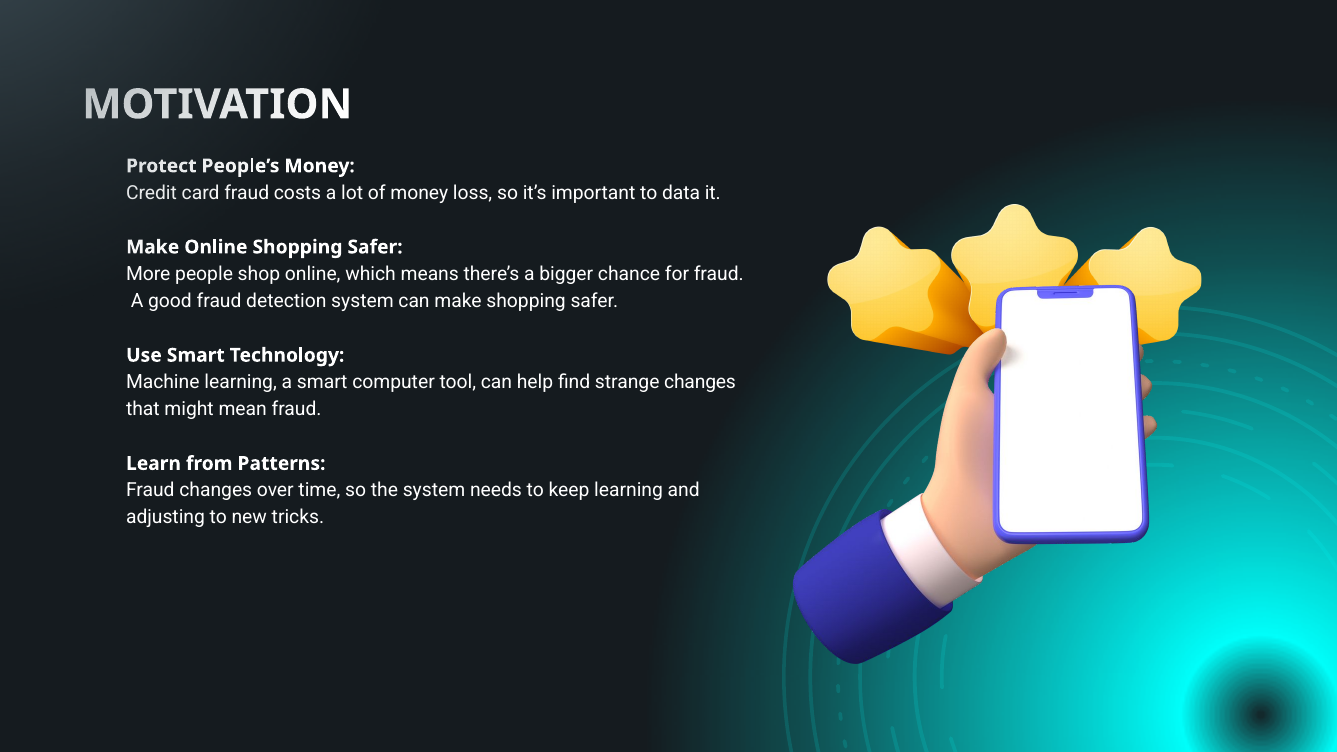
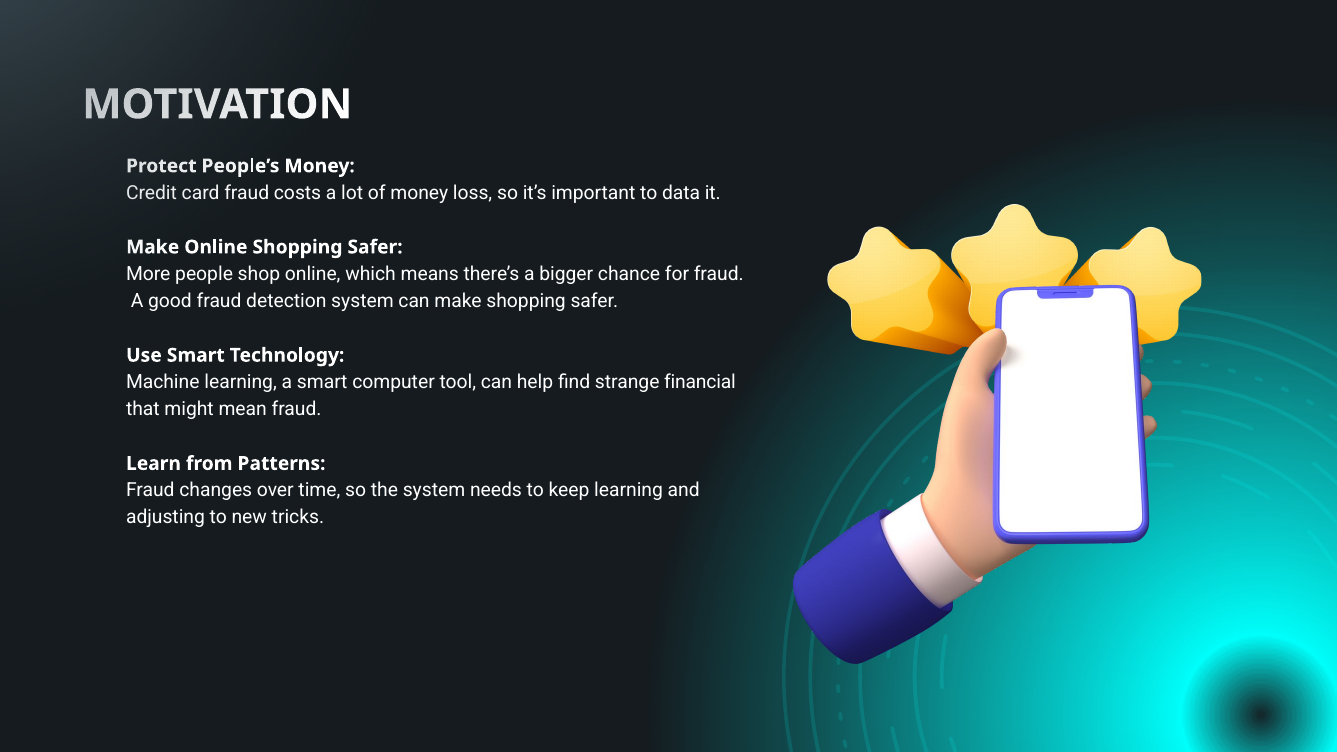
changes at (700, 382): changes -> financial
